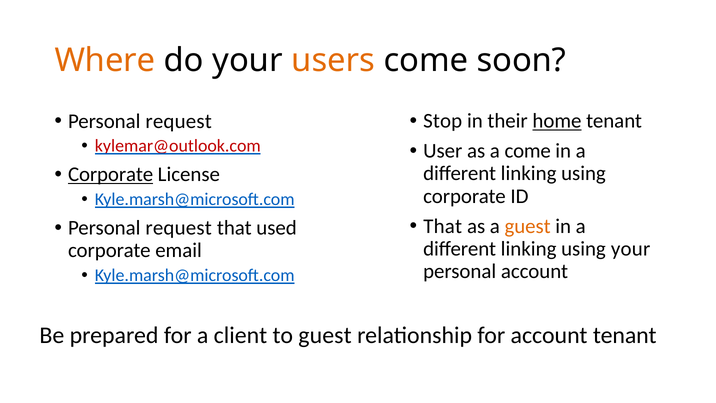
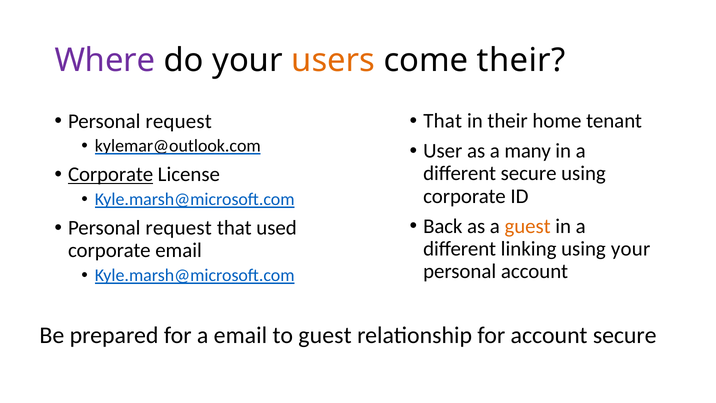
Where colour: orange -> purple
come soon: soon -> their
Stop at (443, 121): Stop -> That
home underline: present -> none
kylemar@outlook.com colour: red -> black
a come: come -> many
linking at (529, 173): linking -> secure
That at (443, 226): That -> Back
a client: client -> email
account tenant: tenant -> secure
